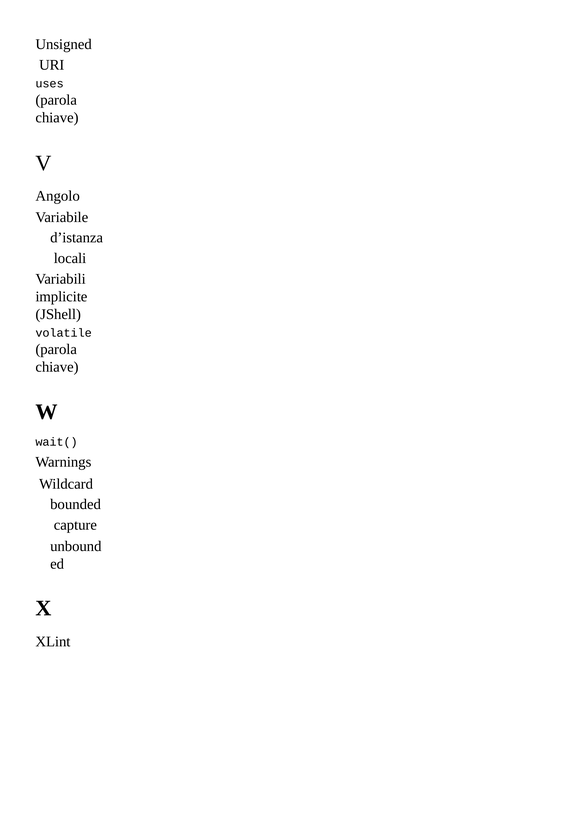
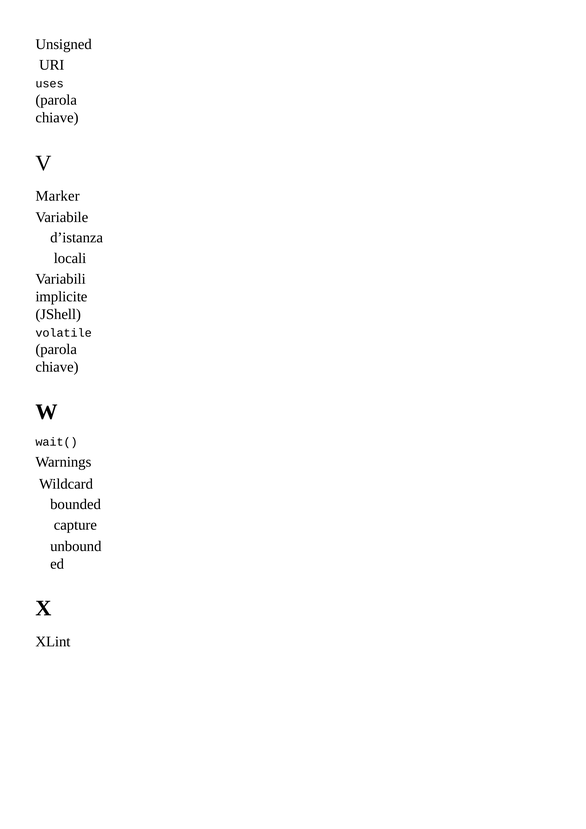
Angolo: Angolo -> Marker
